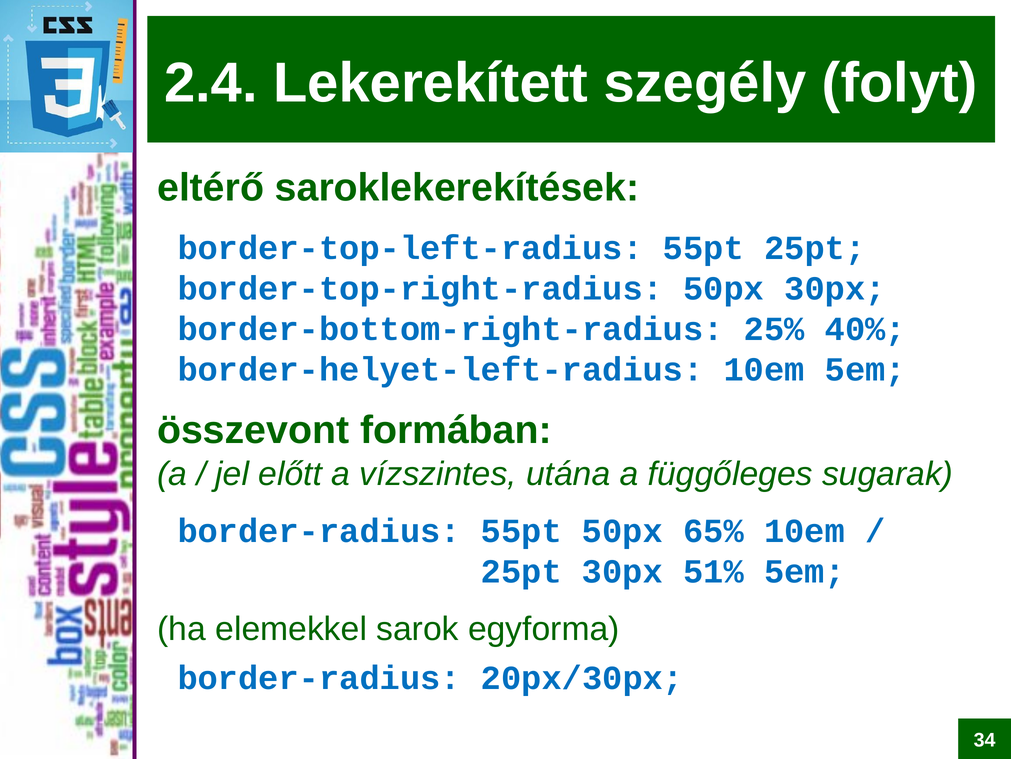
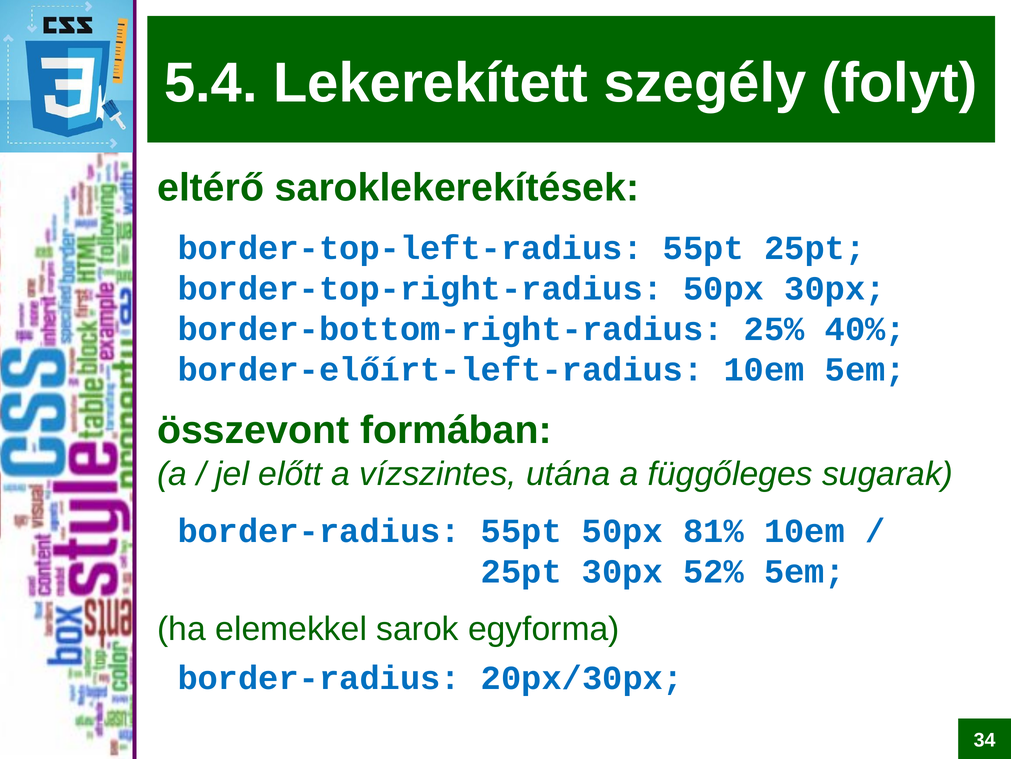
2.4: 2.4 -> 5.4
border-helyet-left-radius: border-helyet-left-radius -> border-előírt-left-radius
65%: 65% -> 81%
51%: 51% -> 52%
